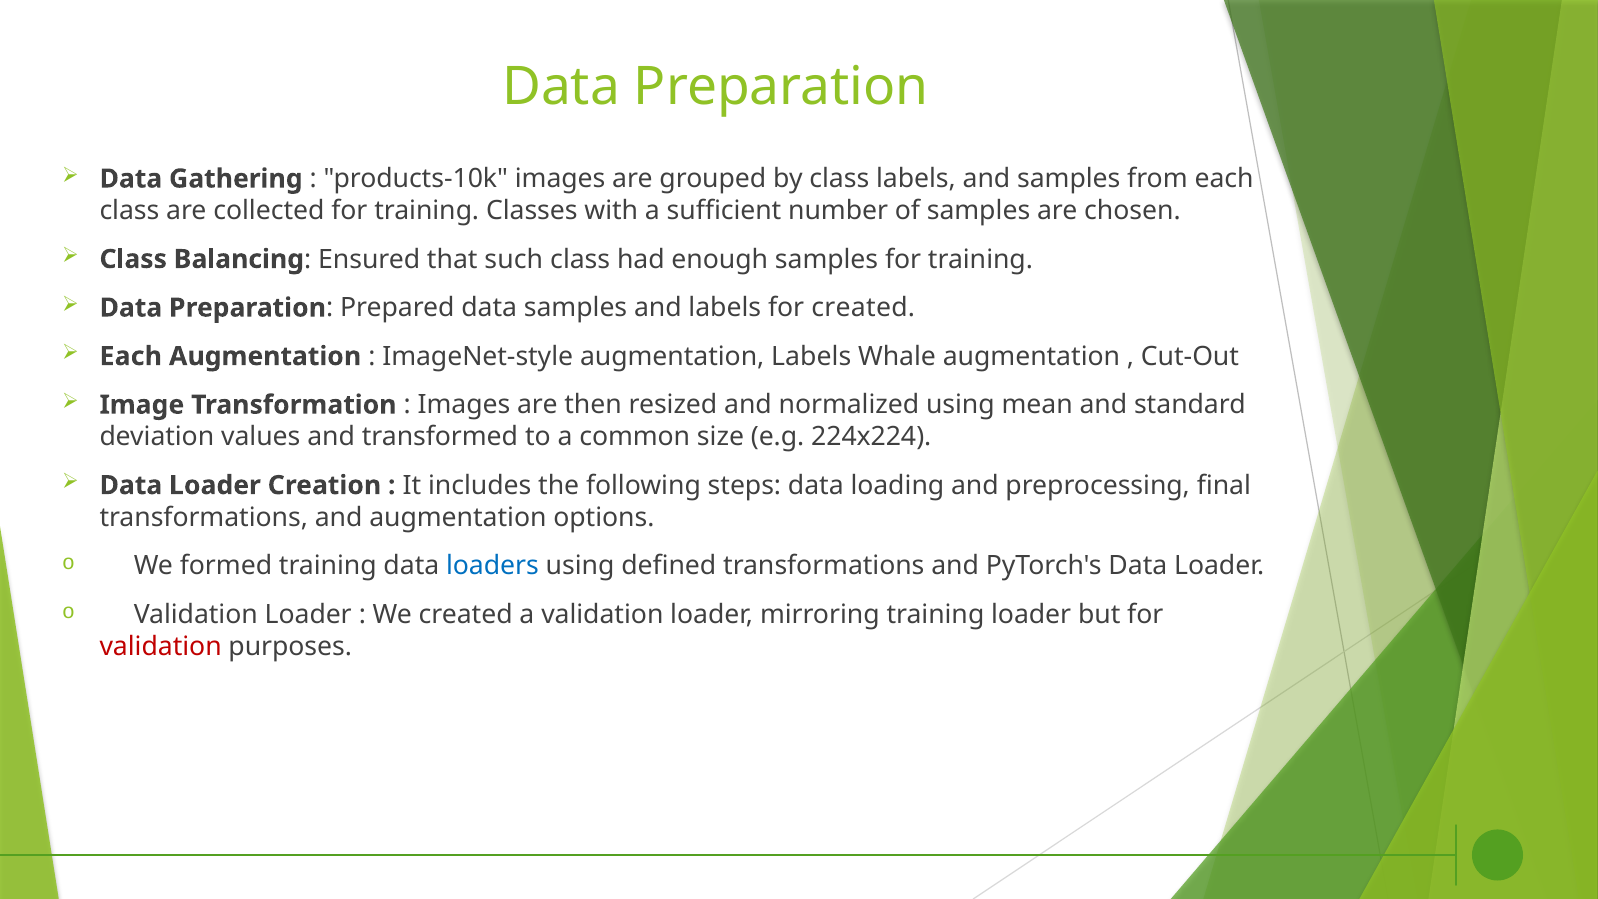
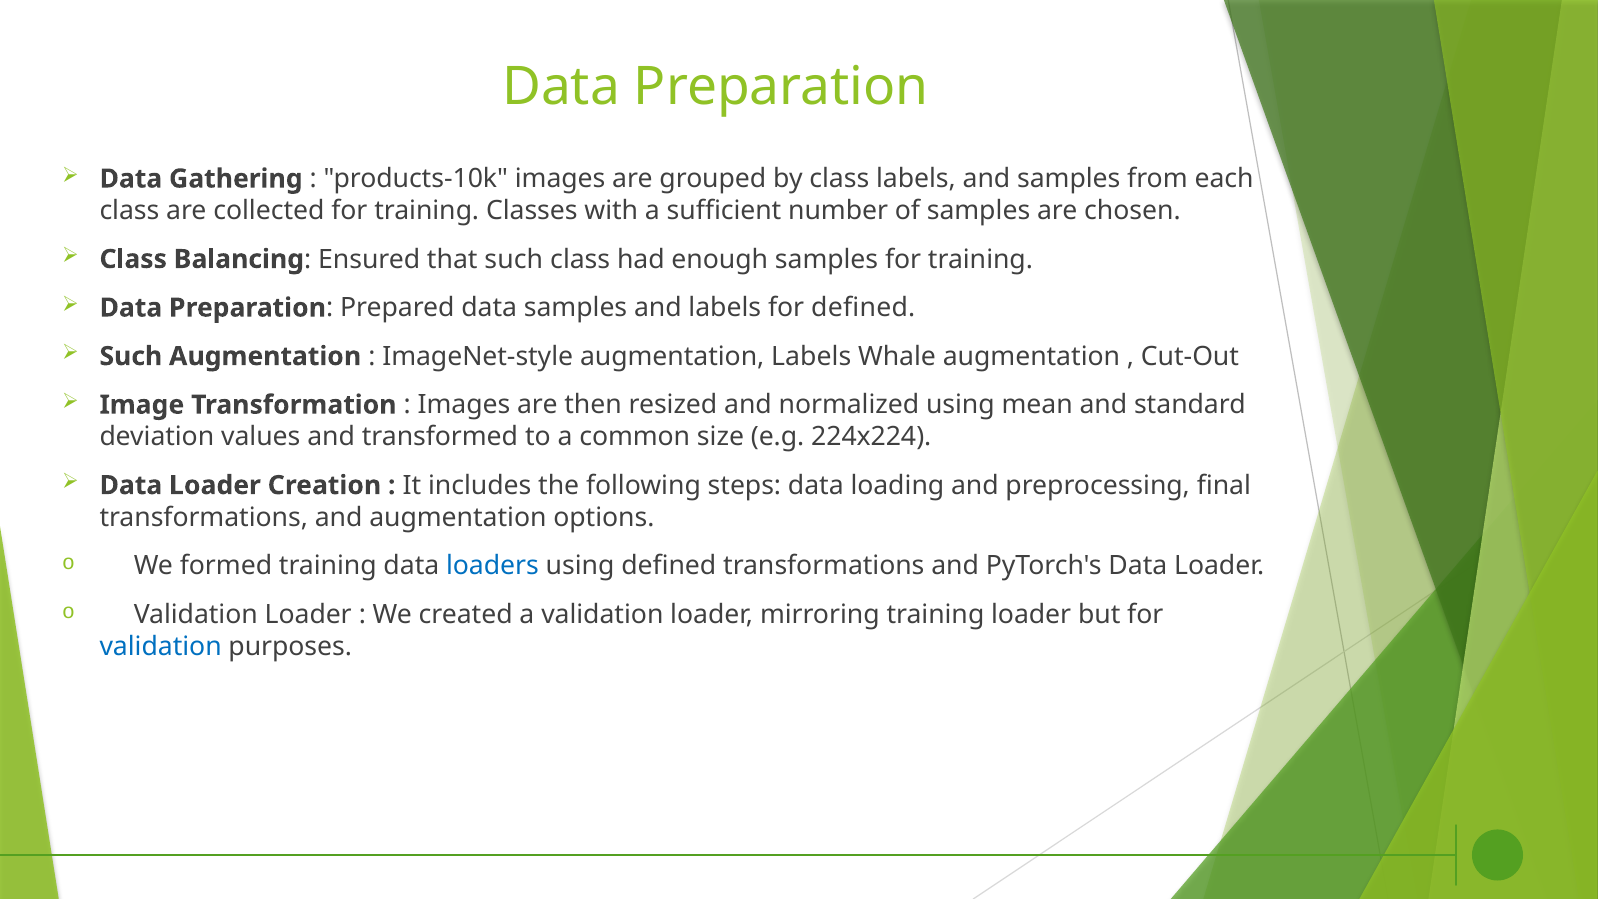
for created: created -> defined
Each at (131, 356): Each -> Such
validation at (161, 646) colour: red -> blue
